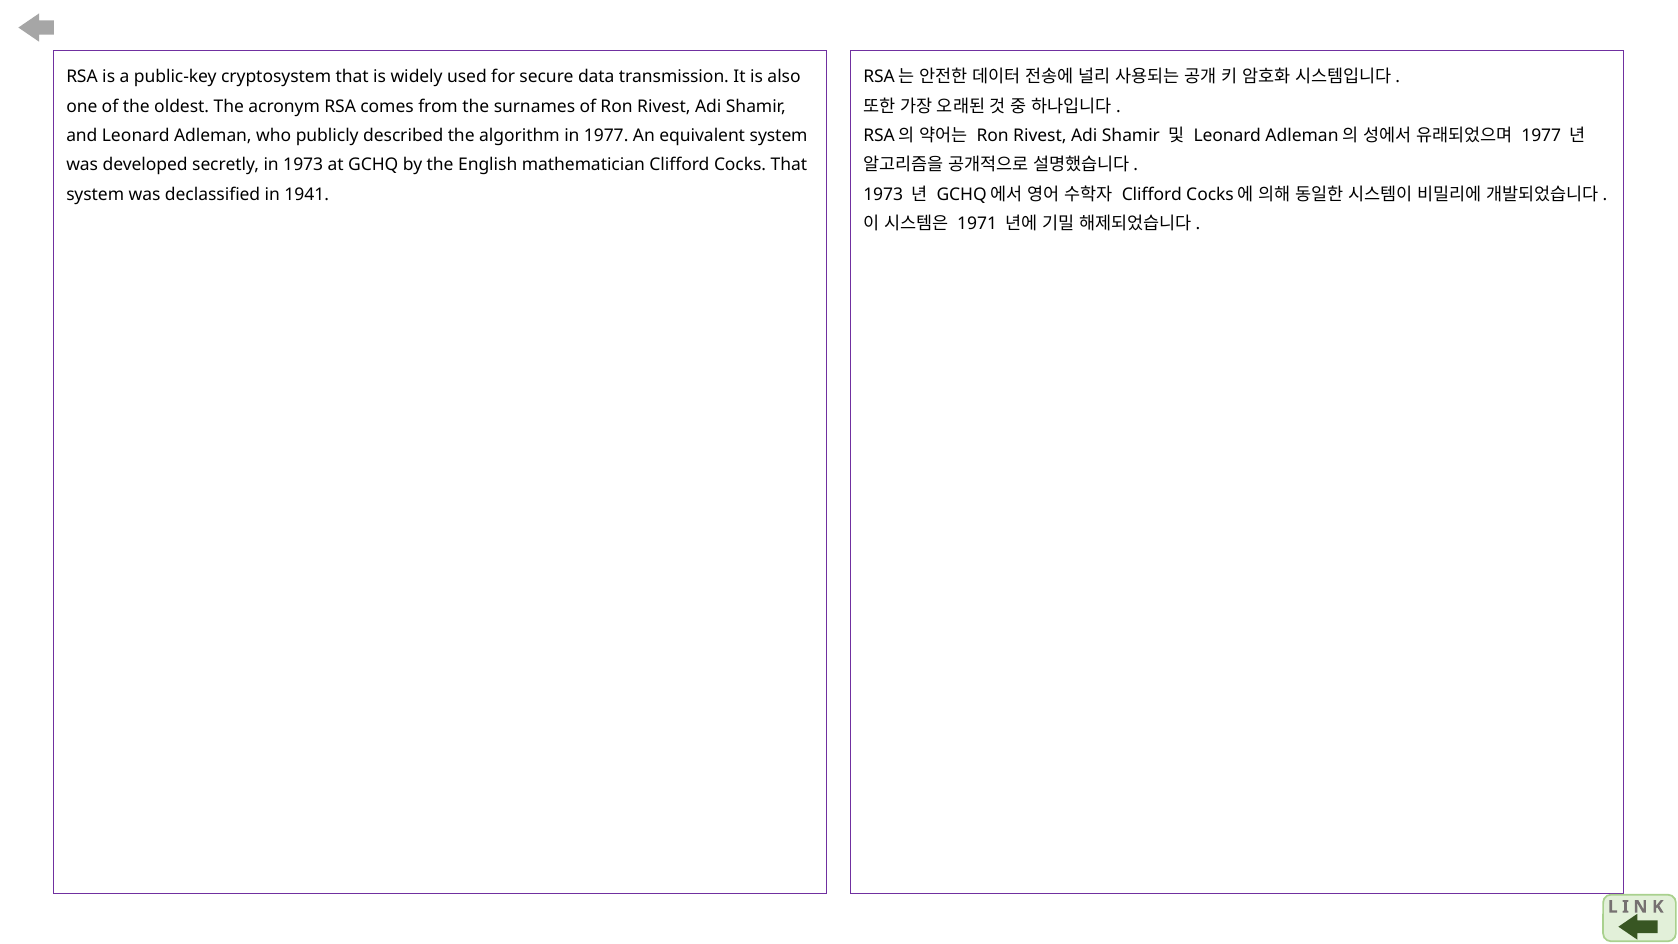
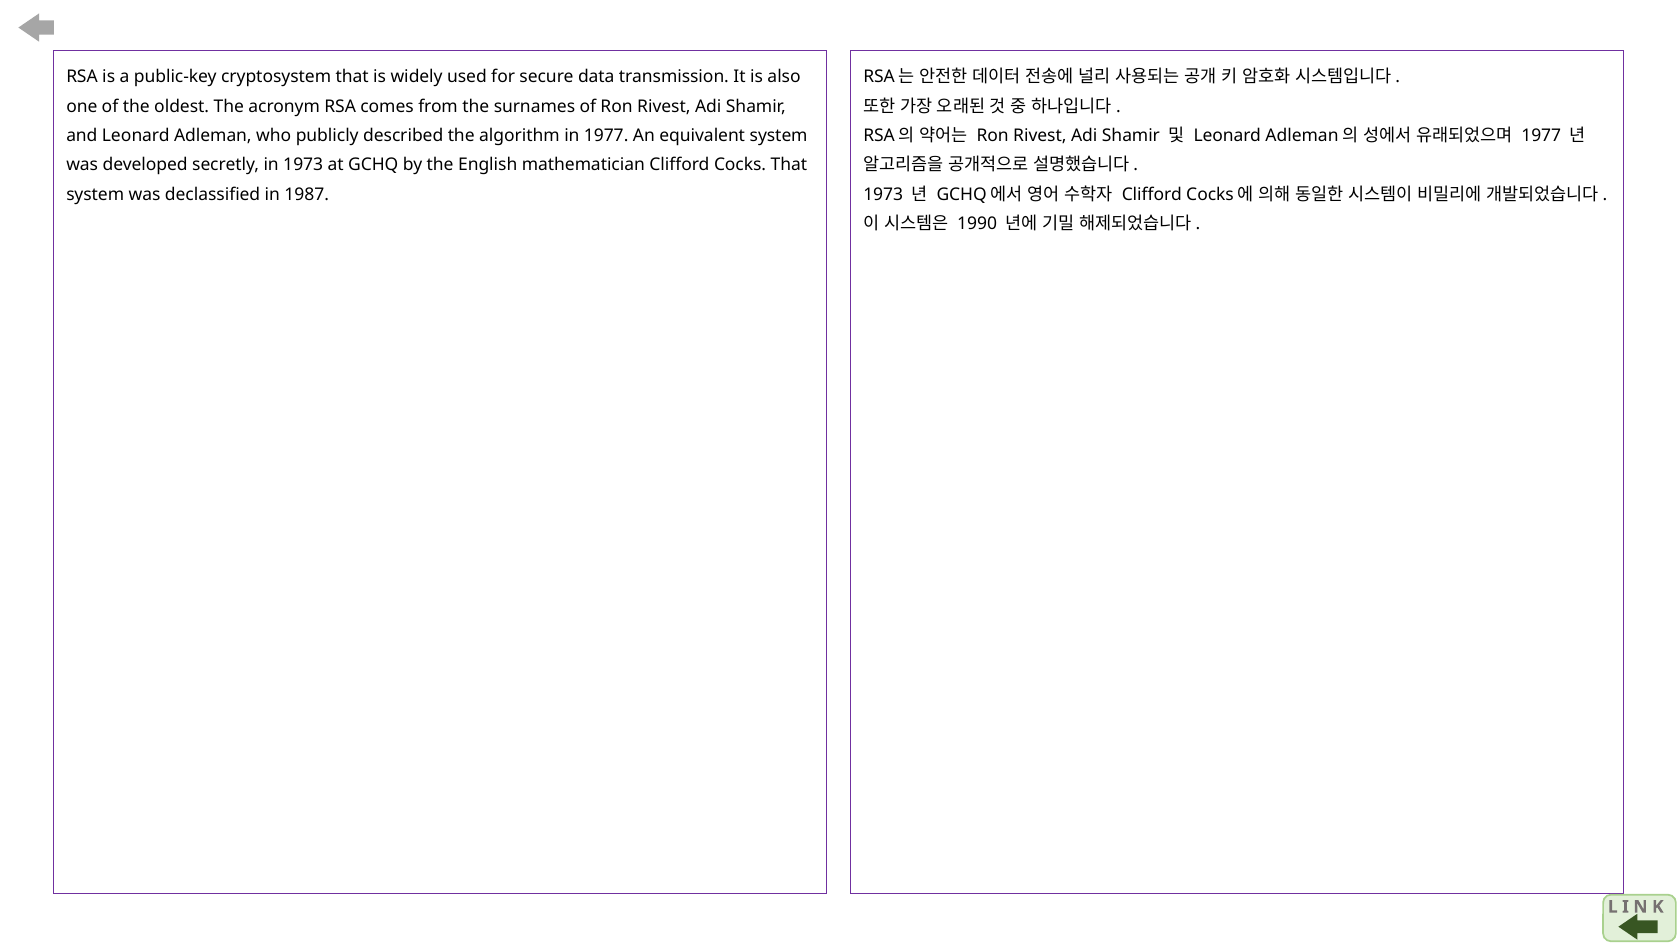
1941: 1941 -> 1987
1971: 1971 -> 1990
